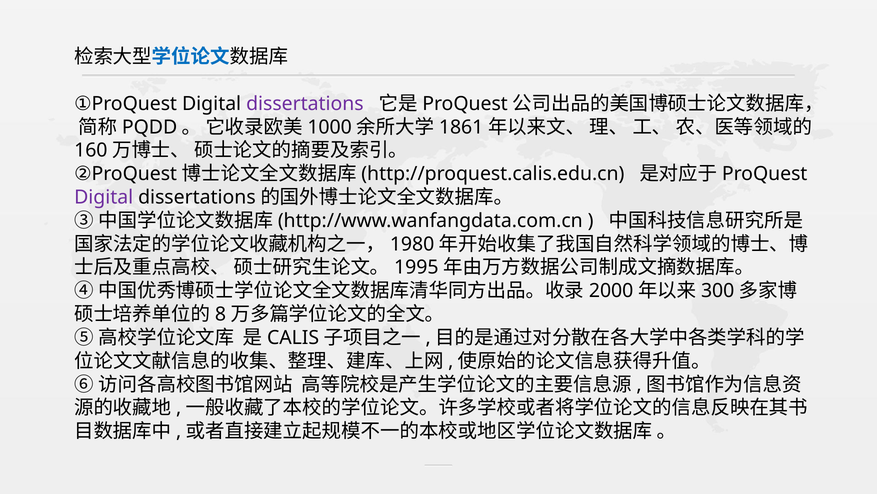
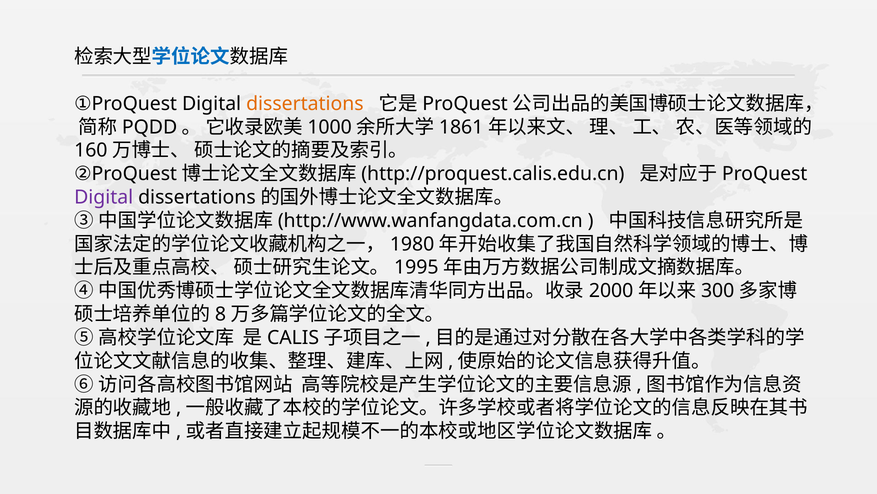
dissertations colour: purple -> orange
